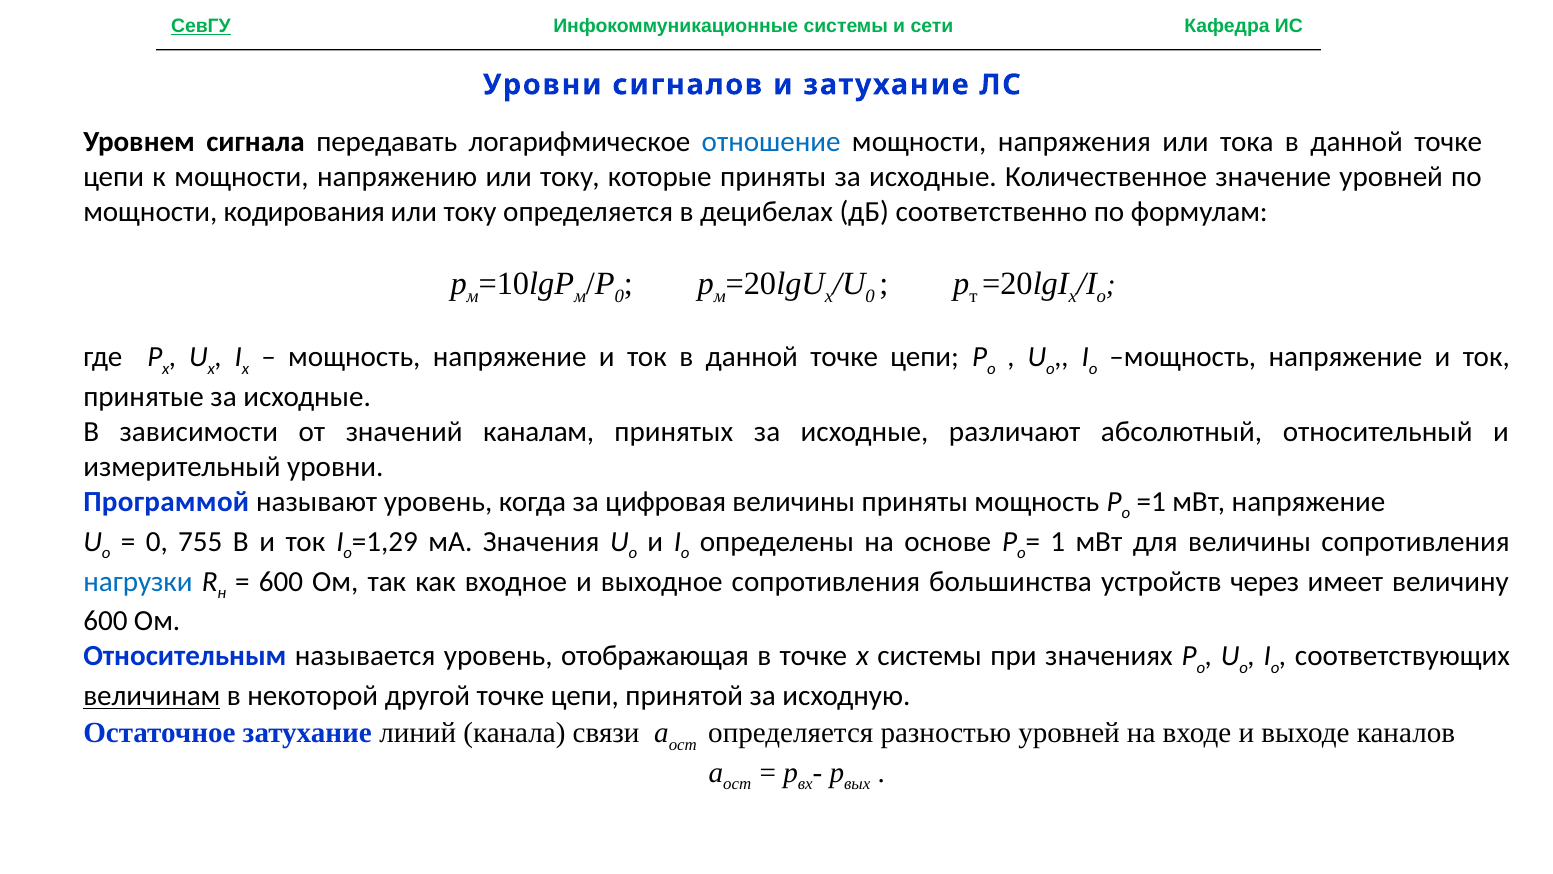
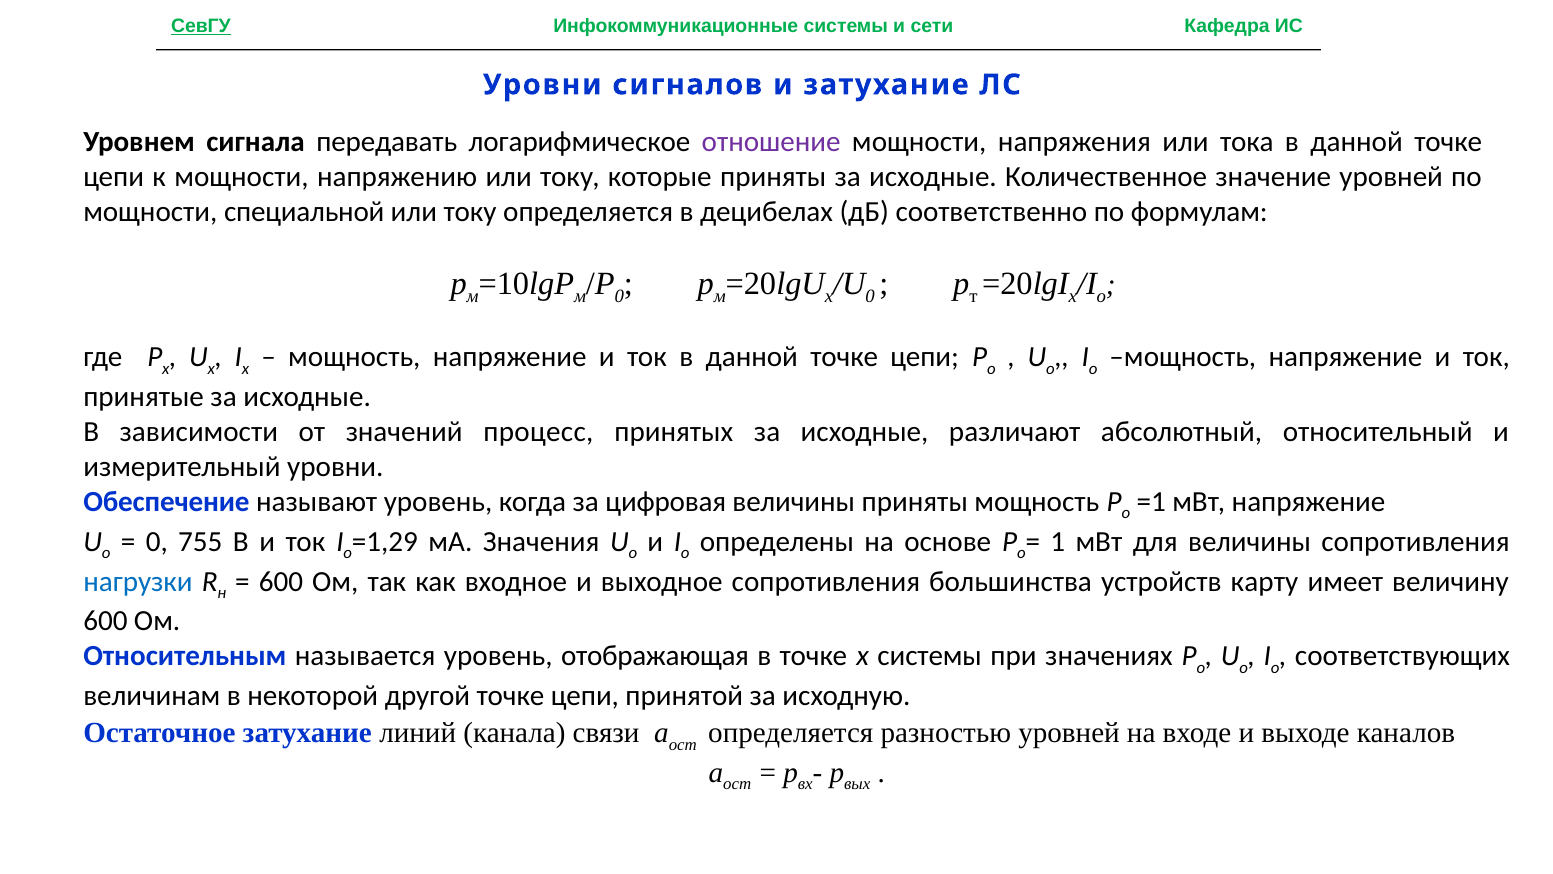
отношение colour: blue -> purple
кодирования: кодирования -> специальной
каналам: каналам -> процесс
Программой: Программой -> Обеспечение
через: через -> карту
величинам underline: present -> none
